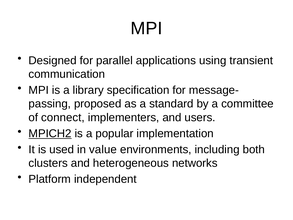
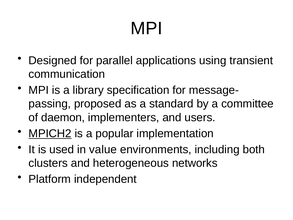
connect: connect -> daemon
